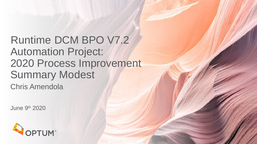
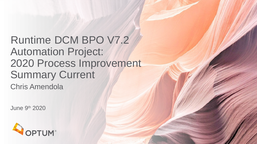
Modest: Modest -> Current
